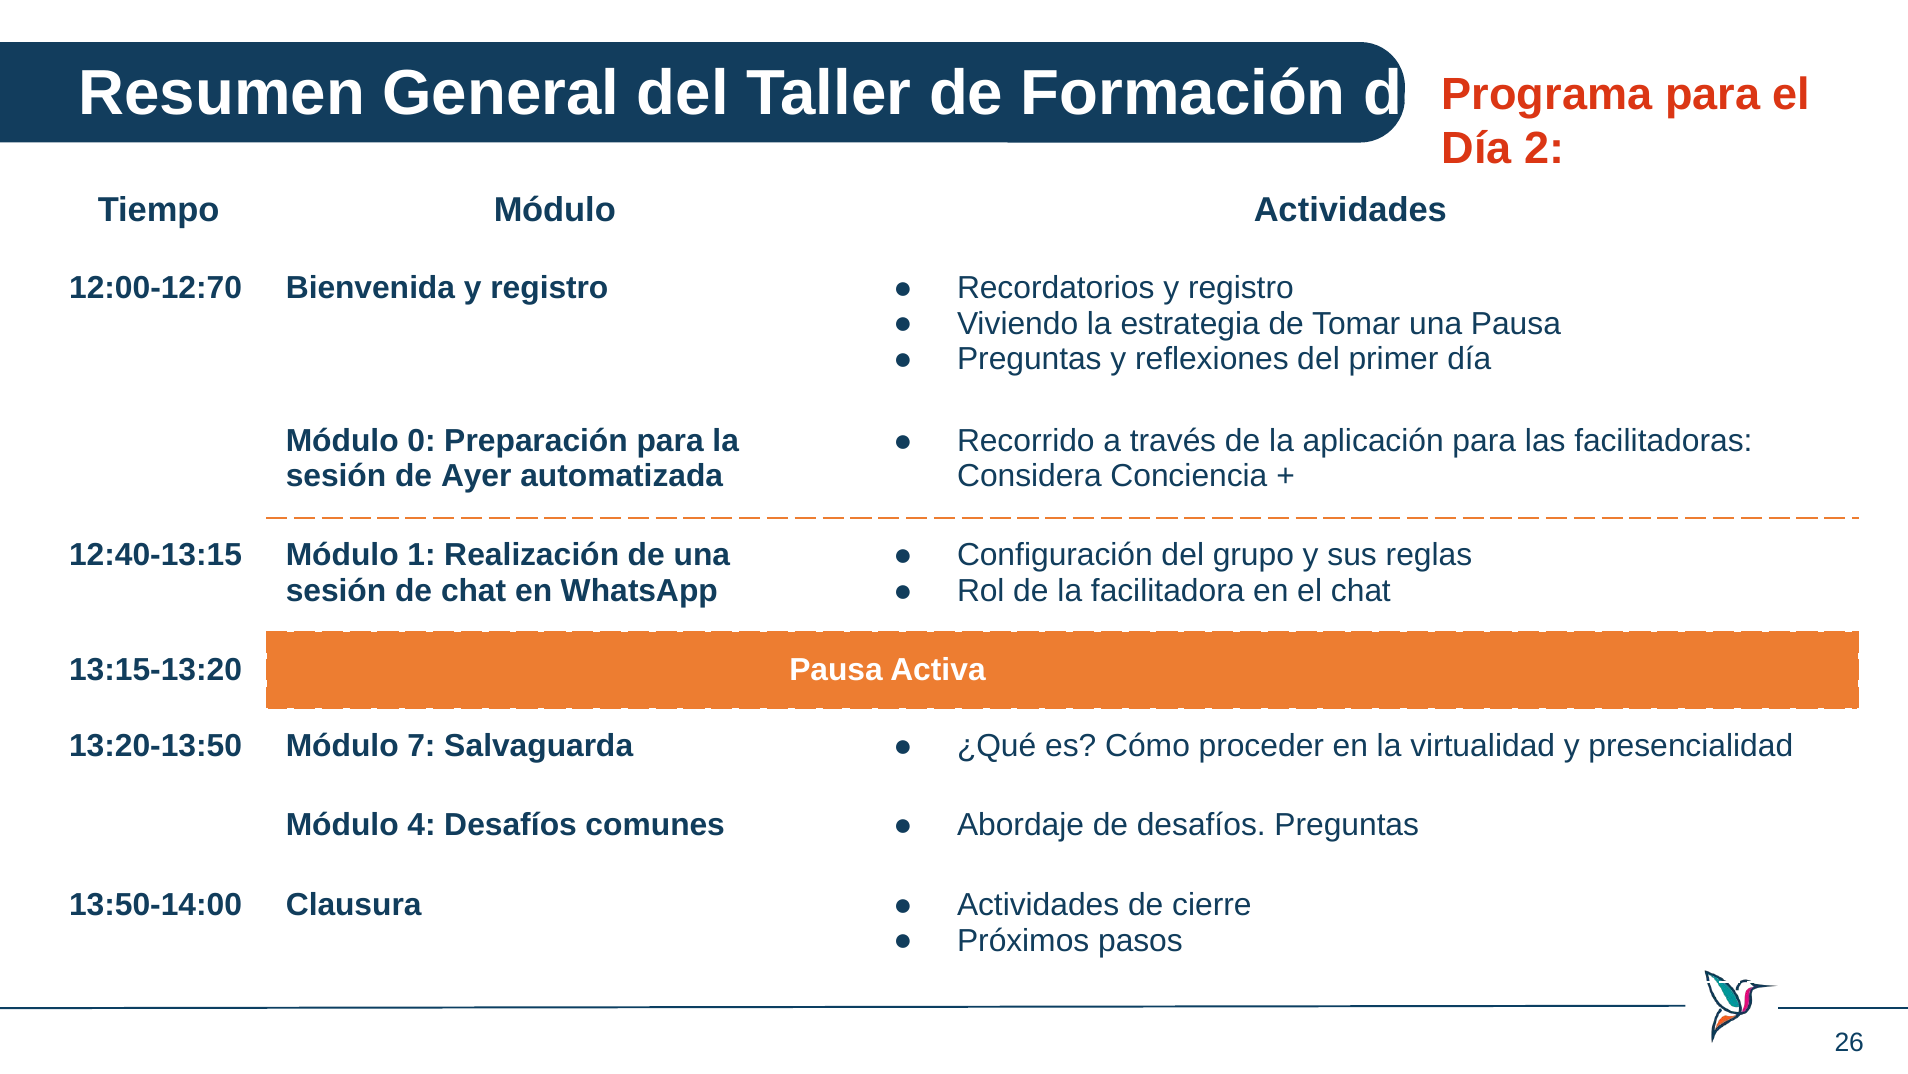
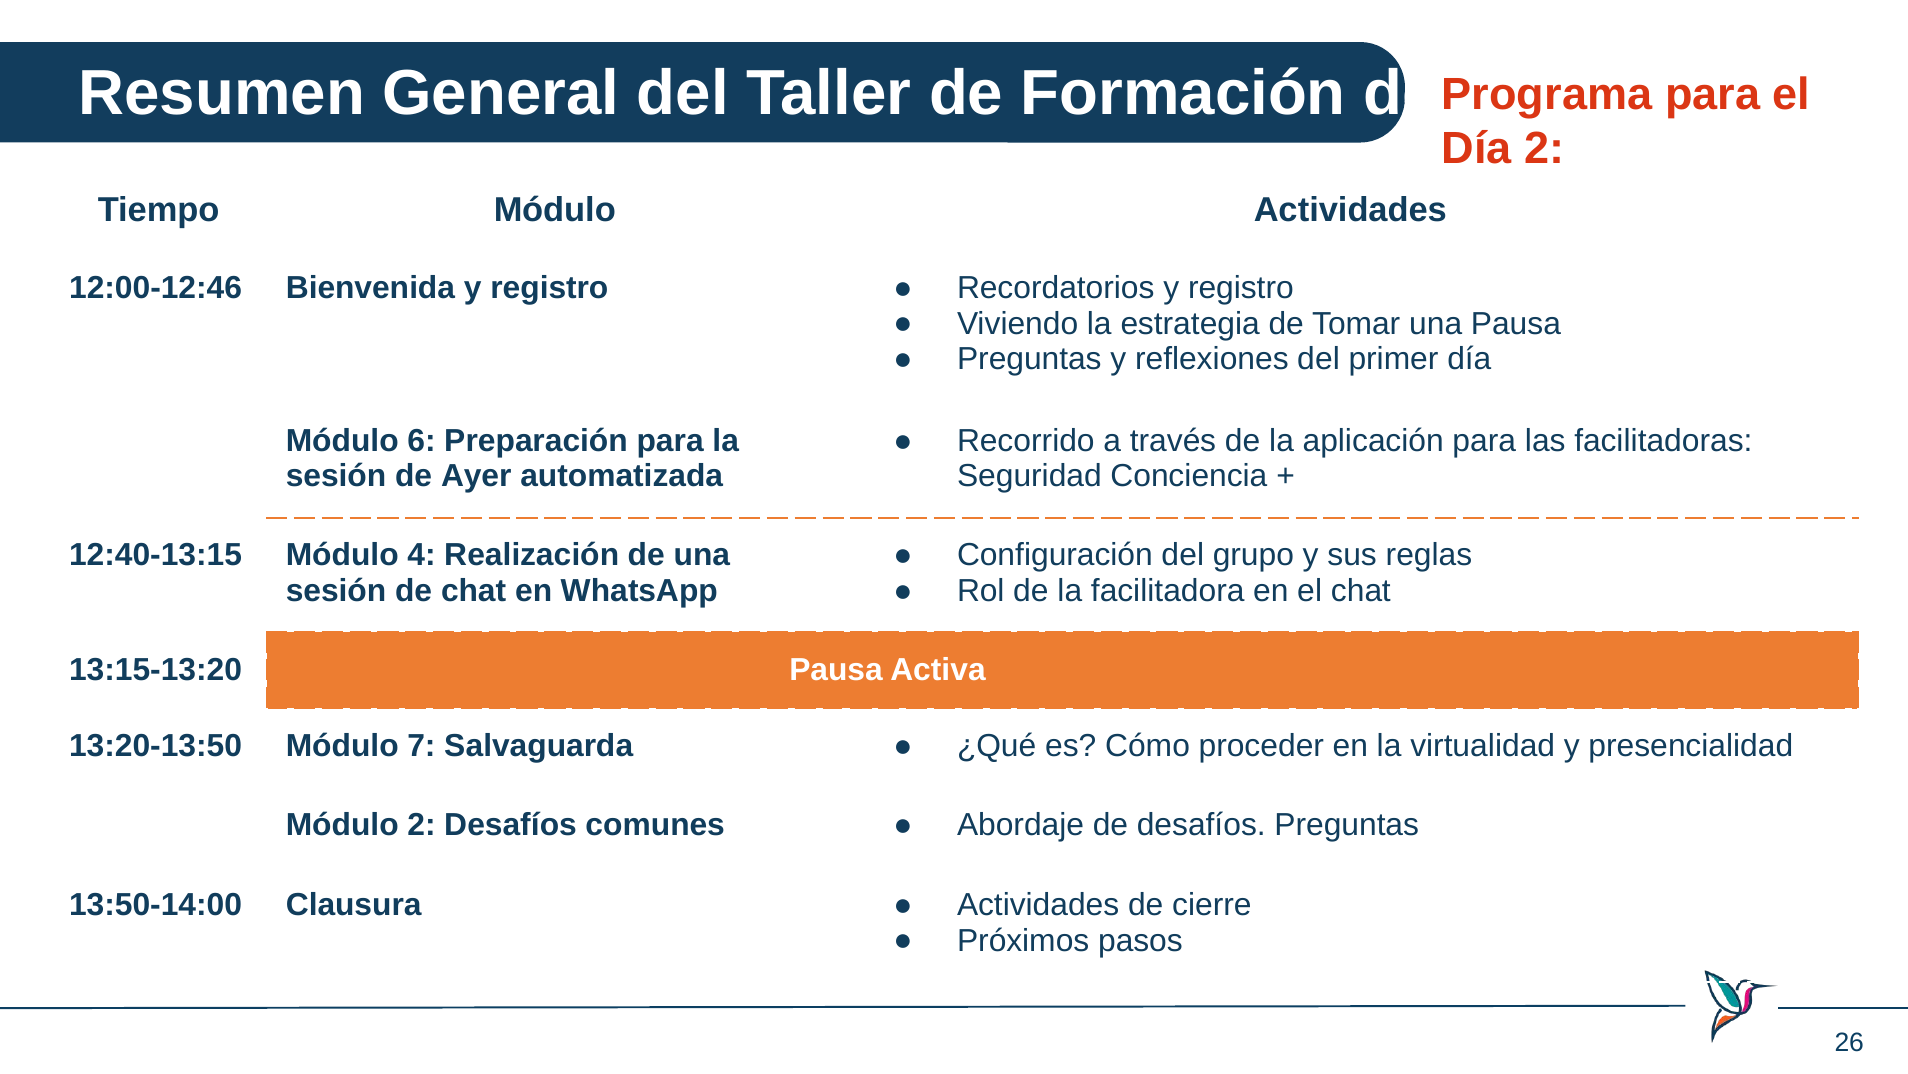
12:00-12:70: 12:00-12:70 -> 12:00-12:46
0: 0 -> 6
Considera: Considera -> Seguridad
1: 1 -> 4
Módulo 4: 4 -> 2
